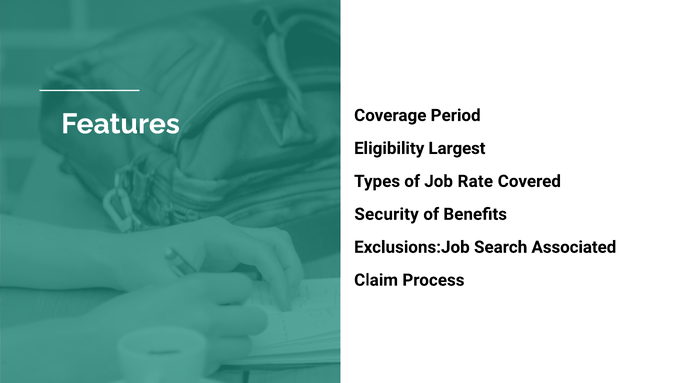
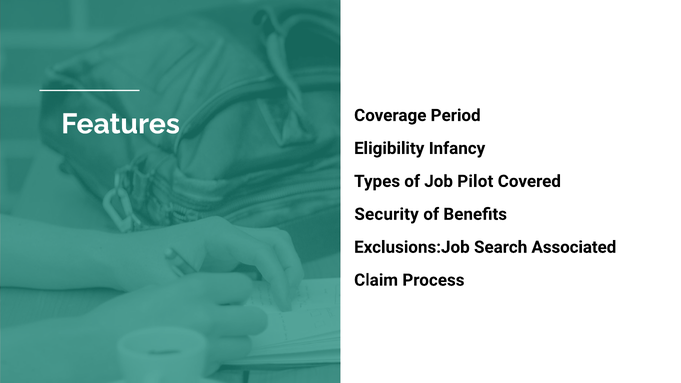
Largest: Largest -> Infancy
Rate: Rate -> Pilot
